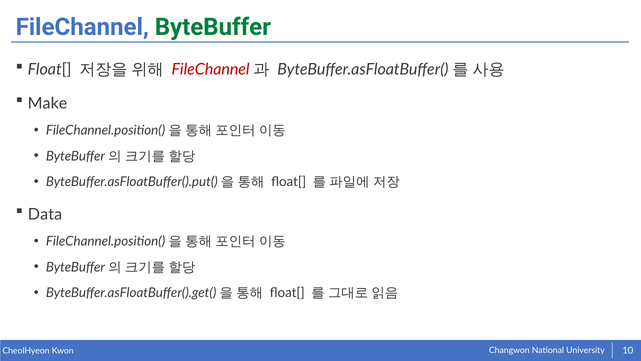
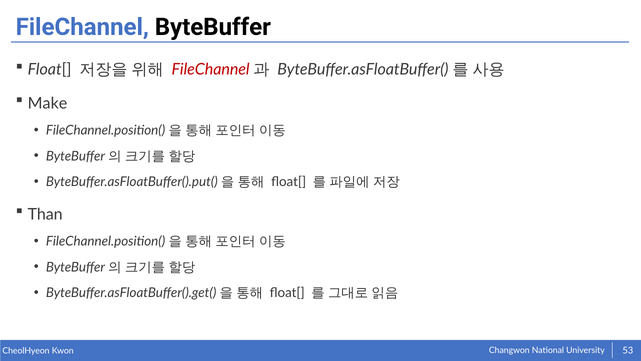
ByteBuffer at (213, 27) colour: green -> black
Data: Data -> Than
10: 10 -> 53
